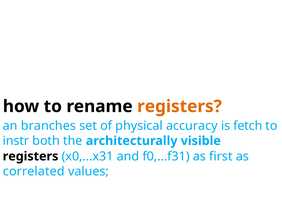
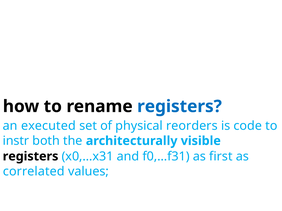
registers at (179, 107) colour: orange -> blue
branches: branches -> executed
accuracy: accuracy -> reorders
fetch: fetch -> code
